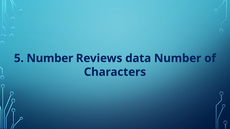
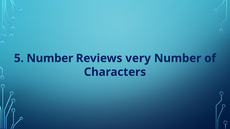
data: data -> very
